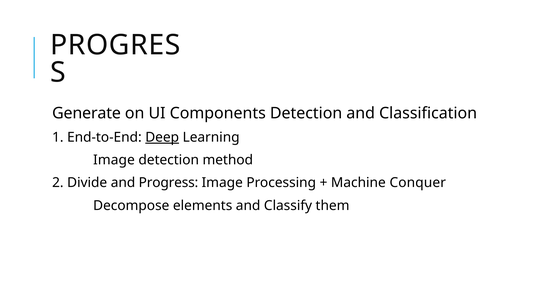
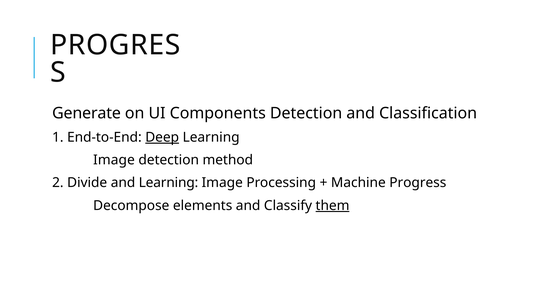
and Progress: Progress -> Learning
Conquer: Conquer -> Progress
them underline: none -> present
